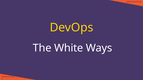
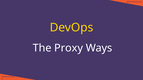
White: White -> Proxy
